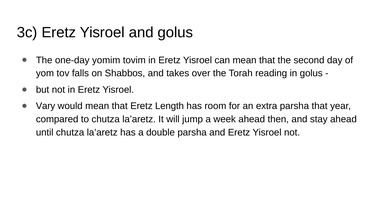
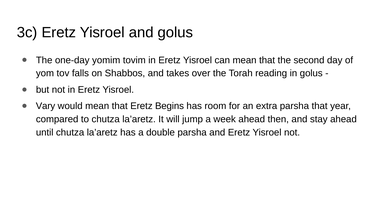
Length: Length -> Begins
